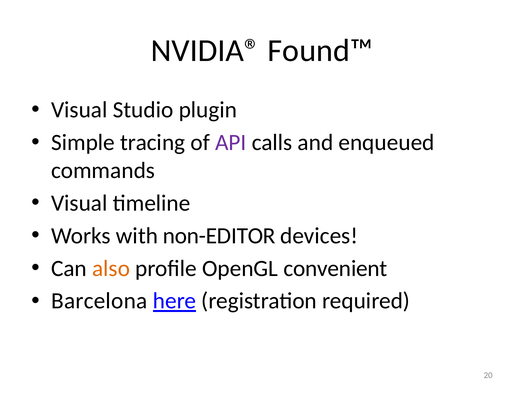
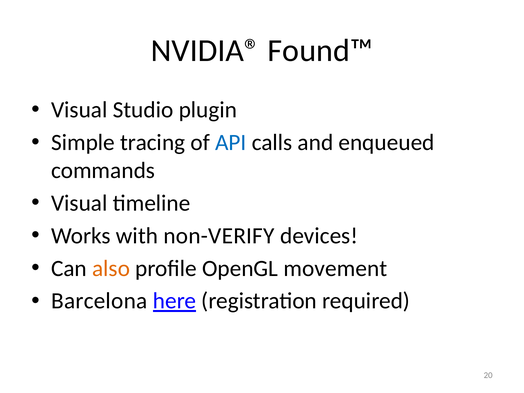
API colour: purple -> blue
non-EDITOR: non-EDITOR -> non-VERIFY
convenient: convenient -> movement
